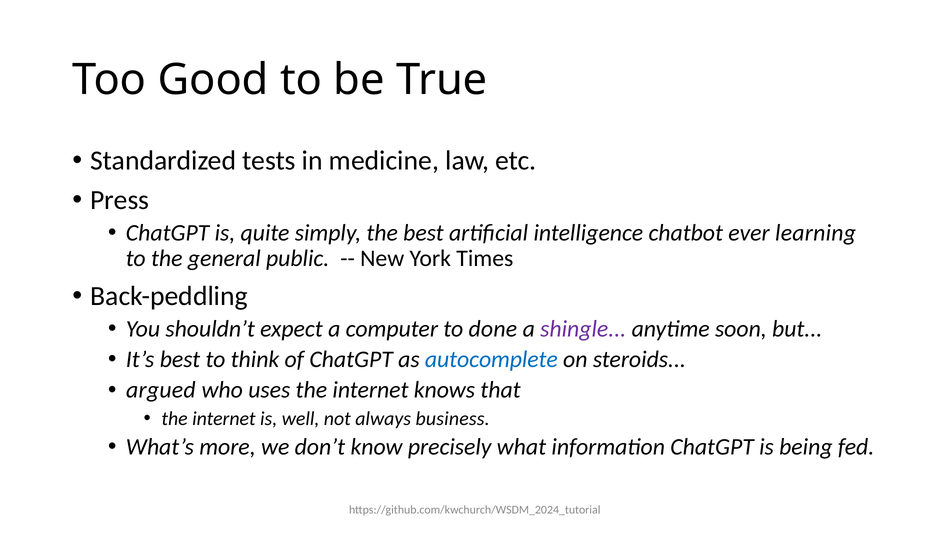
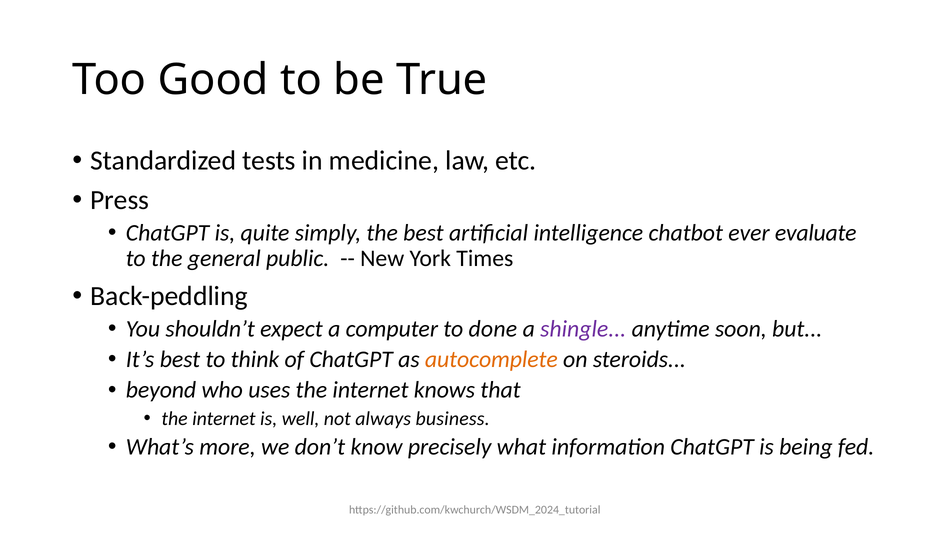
learning: learning -> evaluate
autocomplete colour: blue -> orange
argued: argued -> beyond
